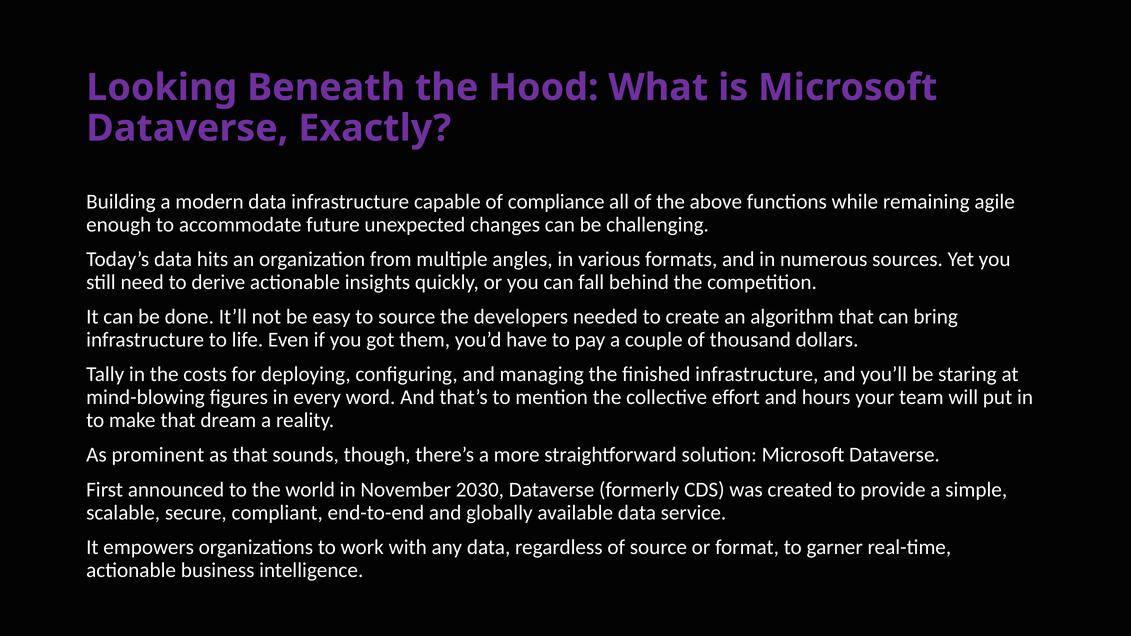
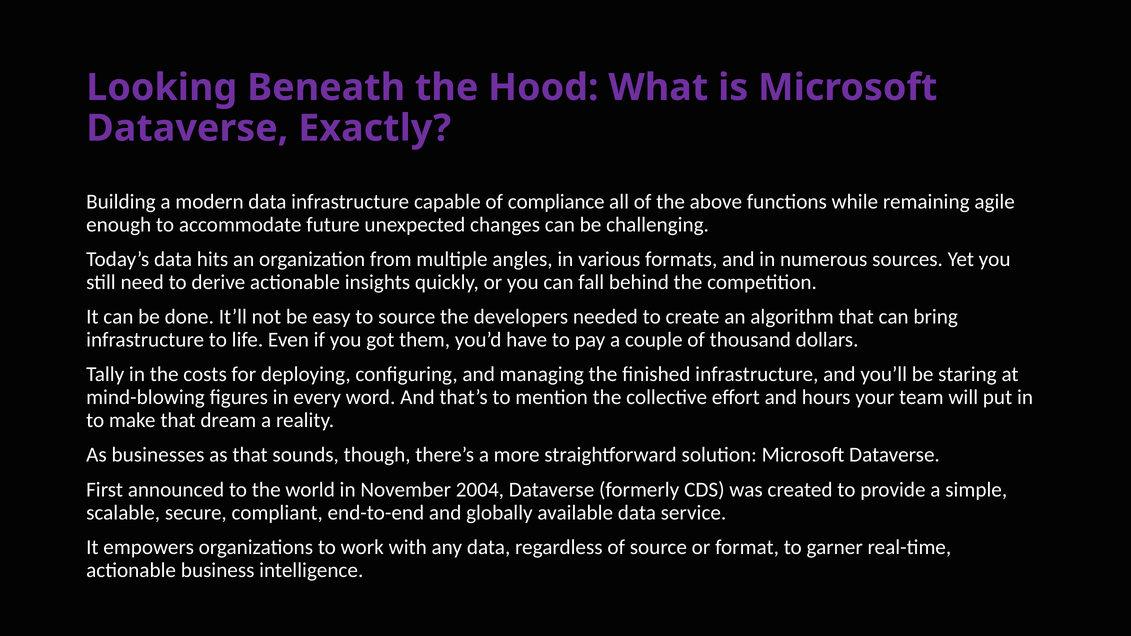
prominent: prominent -> businesses
2030: 2030 -> 2004
